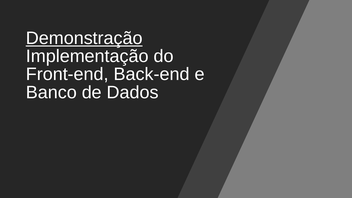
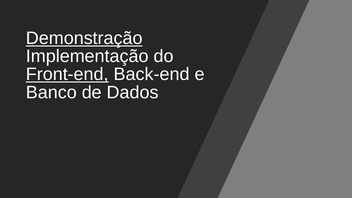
Front-end underline: none -> present
